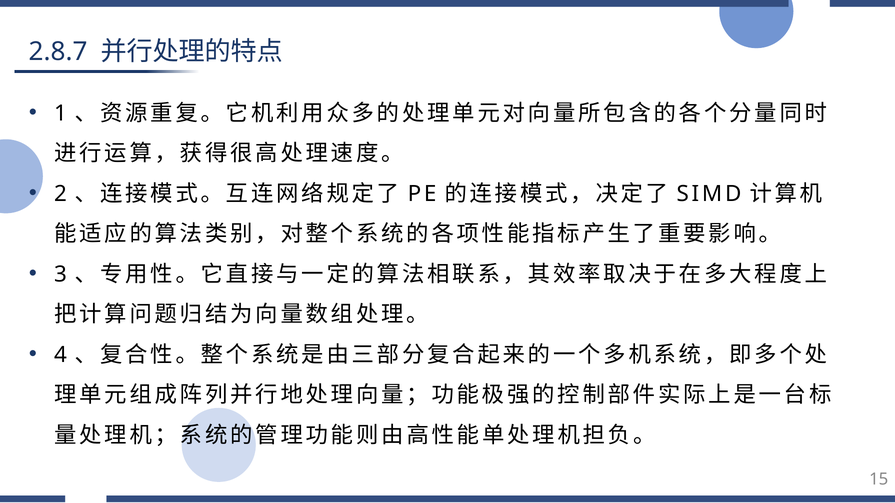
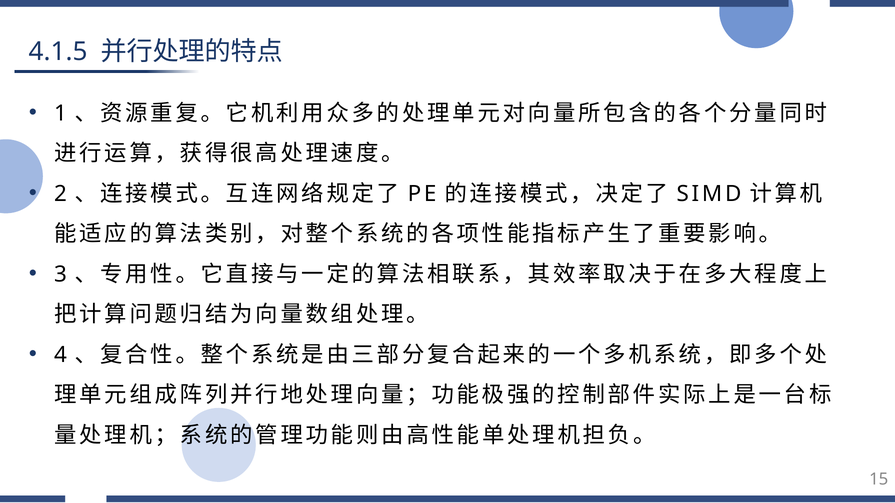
2.8.7: 2.8.7 -> 4.1.5
